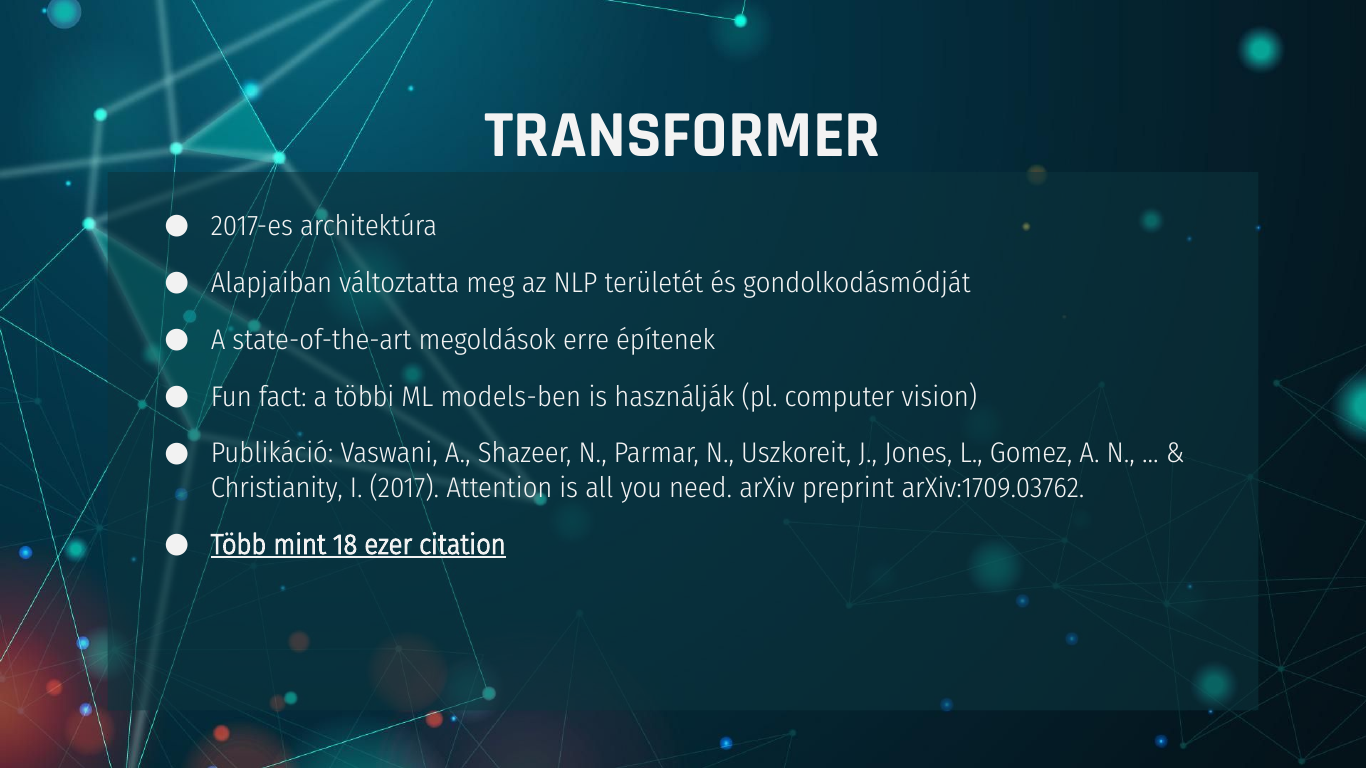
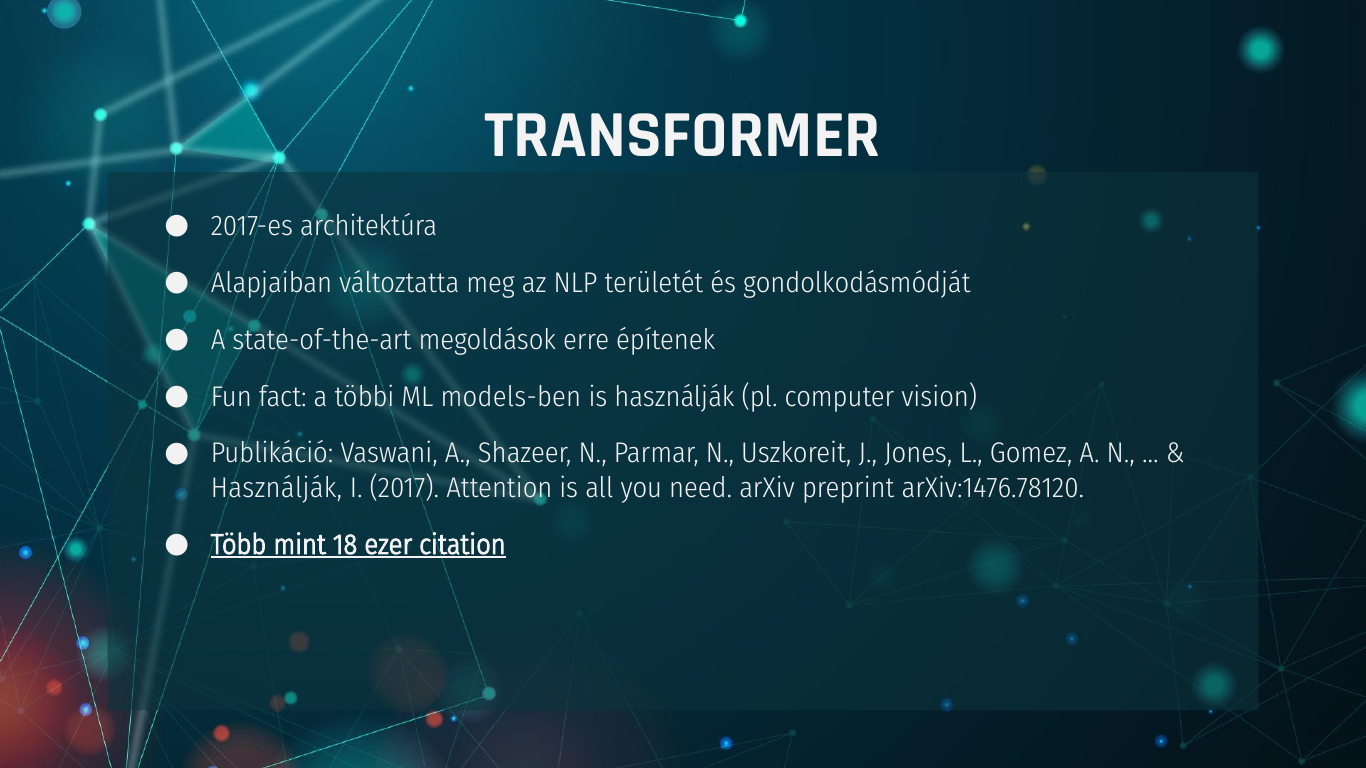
Christianity at (277, 488): Christianity -> Használják
arXiv:1709.03762: arXiv:1709.03762 -> arXiv:1476.78120
